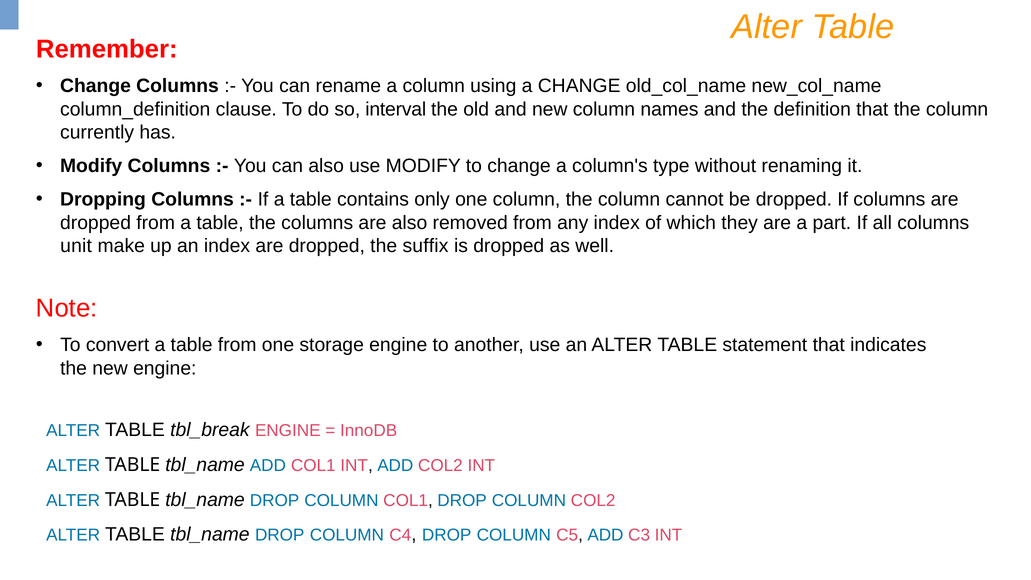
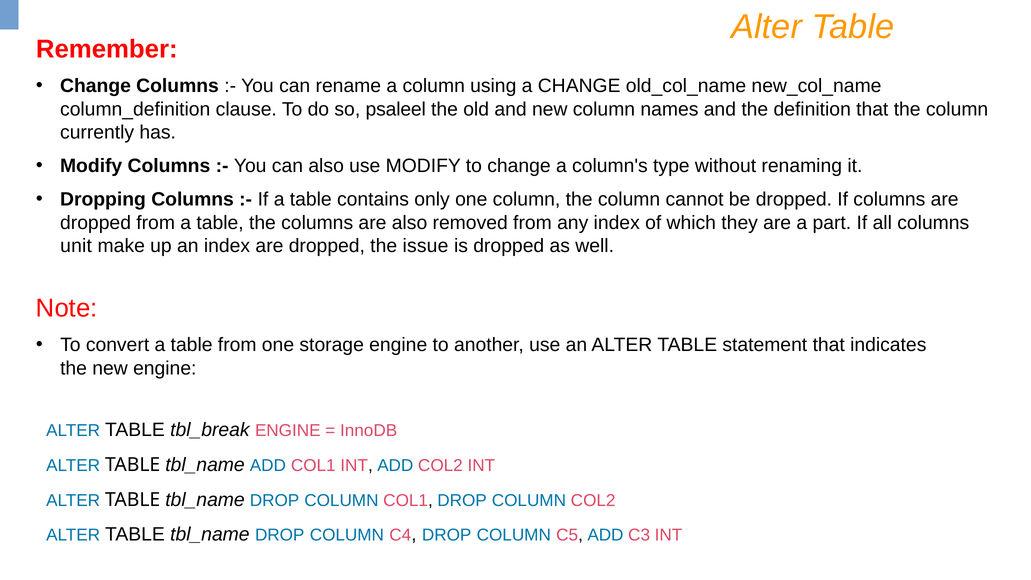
interval: interval -> psaleel
suffix: suffix -> issue
